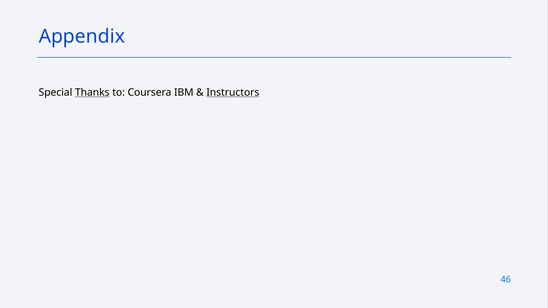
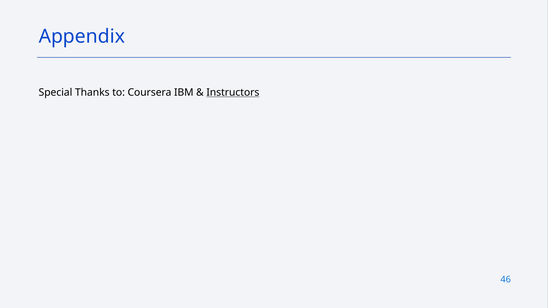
Thanks underline: present -> none
